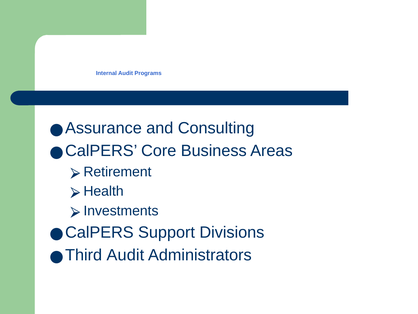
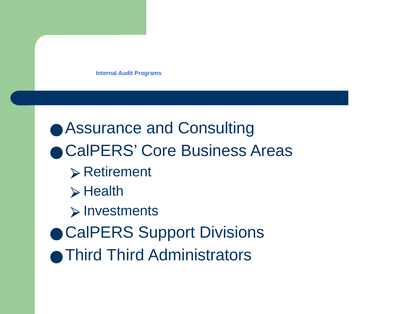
Third Audit: Audit -> Third
